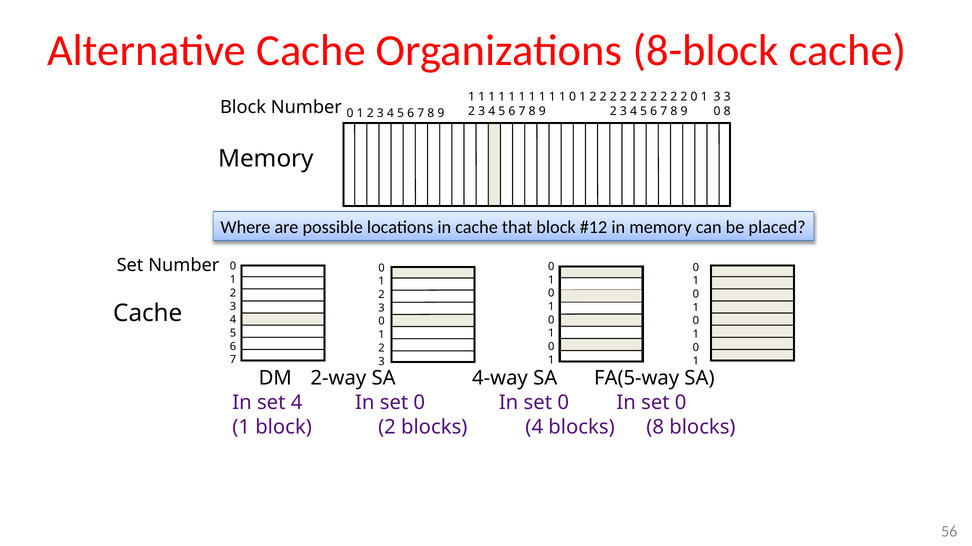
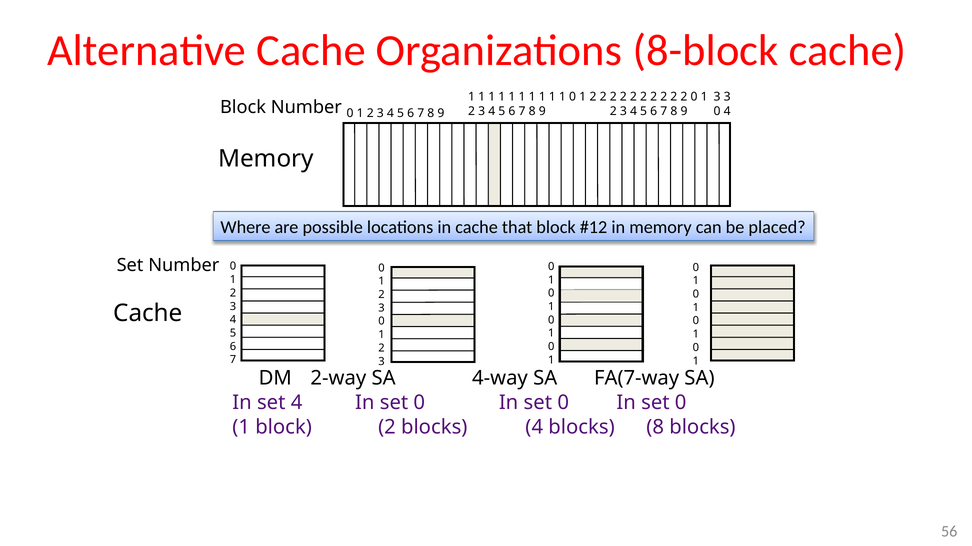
0 8: 8 -> 4
FA(5-way: FA(5-way -> FA(7-way
